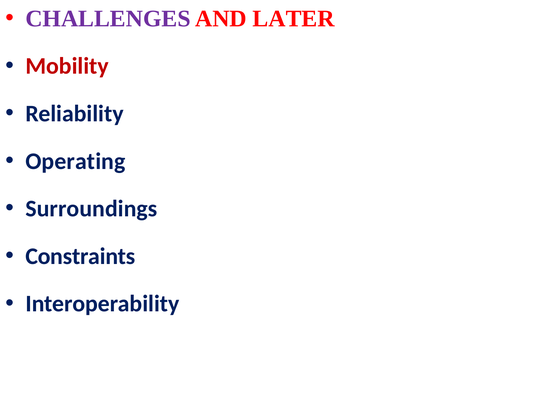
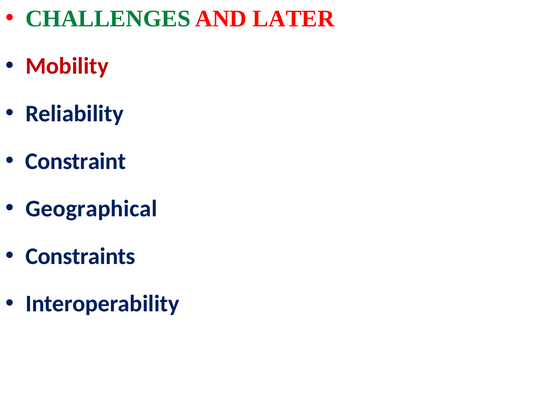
CHALLENGES colour: purple -> green
Operating: Operating -> Constraint
Surroundings: Surroundings -> Geographical
